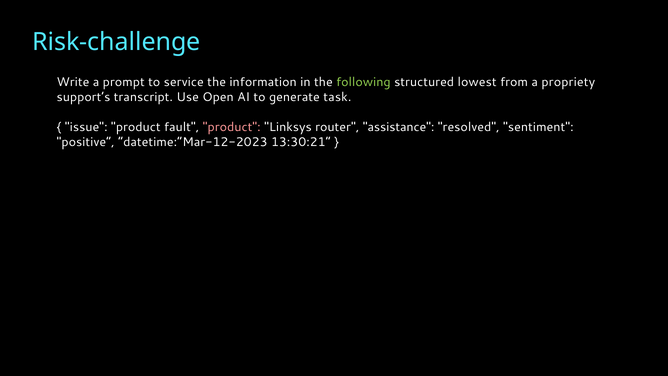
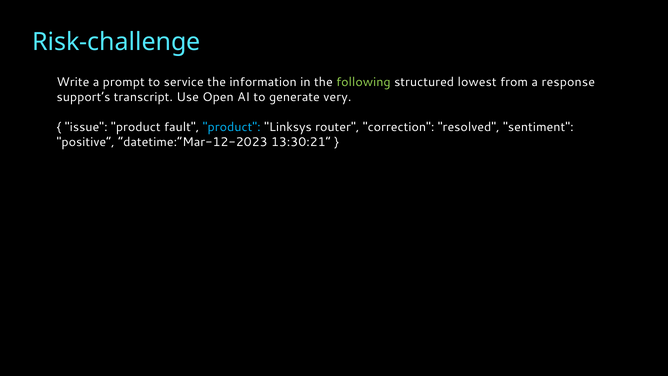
propriety: propriety -> response
task: task -> very
product at (232, 127) colour: pink -> light blue
assistance: assistance -> correction
